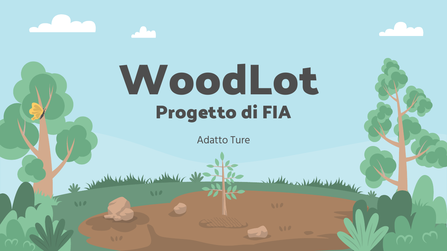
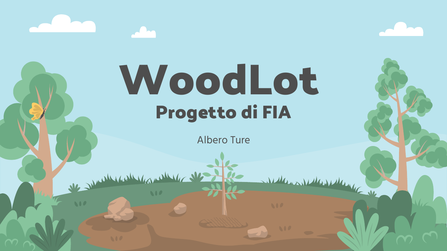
Adatto: Adatto -> Albero
